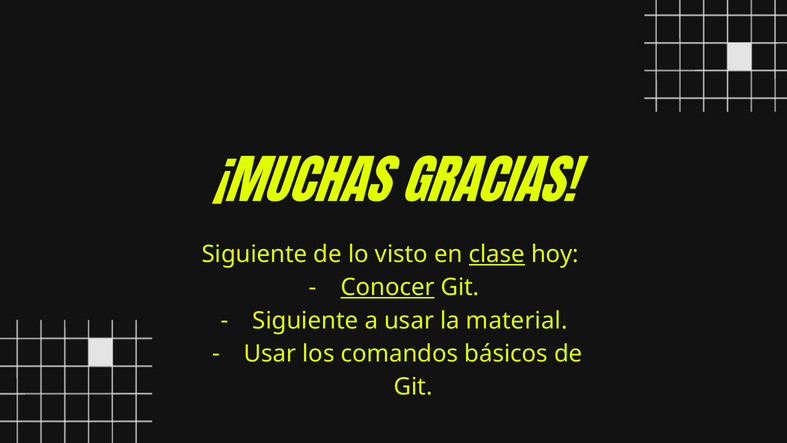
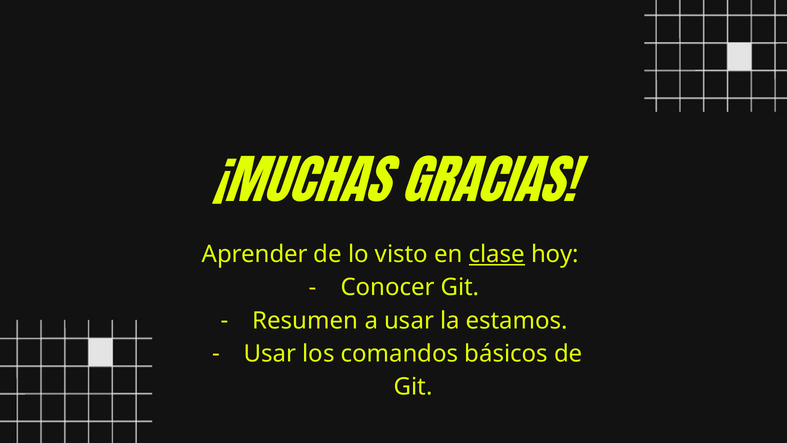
Siguiente at (255, 254): Siguiente -> Aprender
Conocer underline: present -> none
Siguiente at (305, 320): Siguiente -> Resumen
material: material -> estamos
